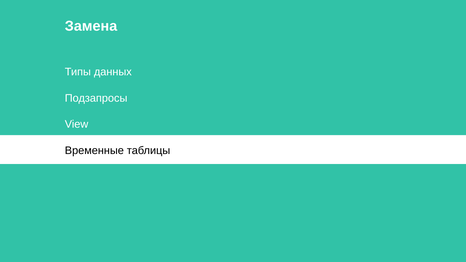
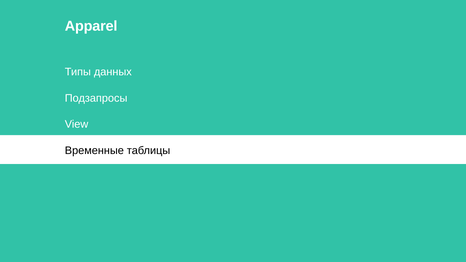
Замена: Замена -> Apparel
